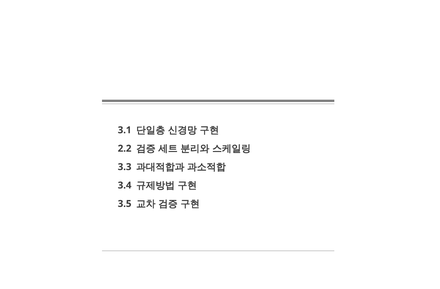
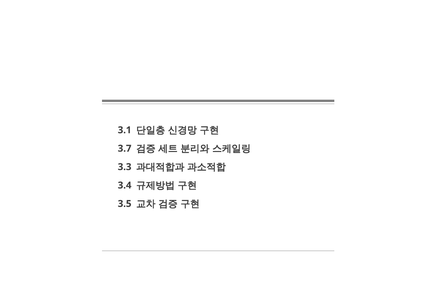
2.2: 2.2 -> 3.7
